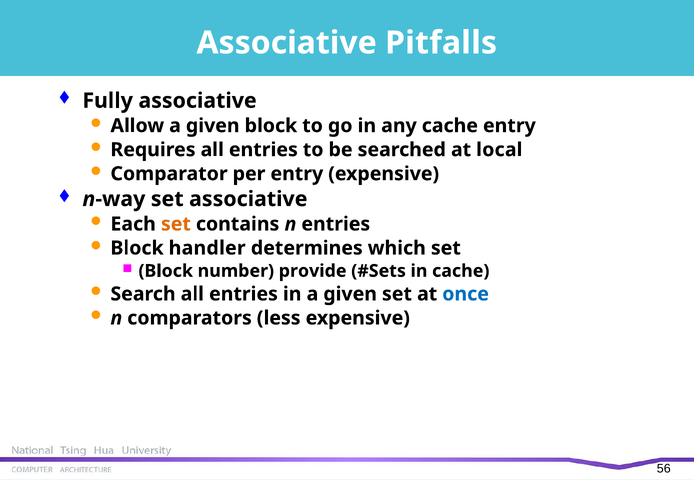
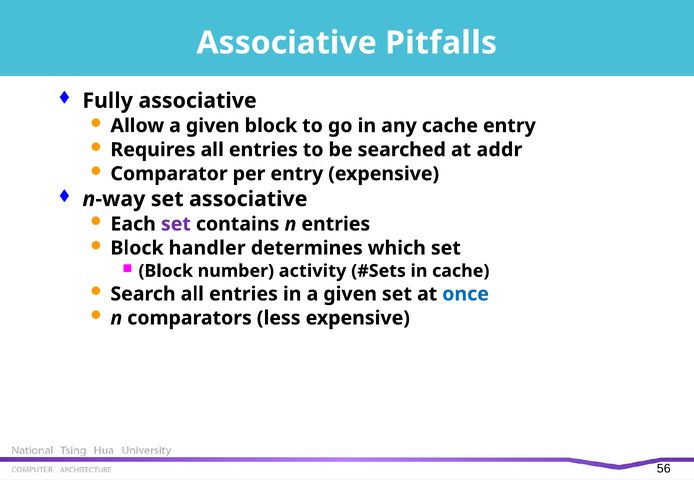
local: local -> addr
set at (176, 224) colour: orange -> purple
provide: provide -> activity
